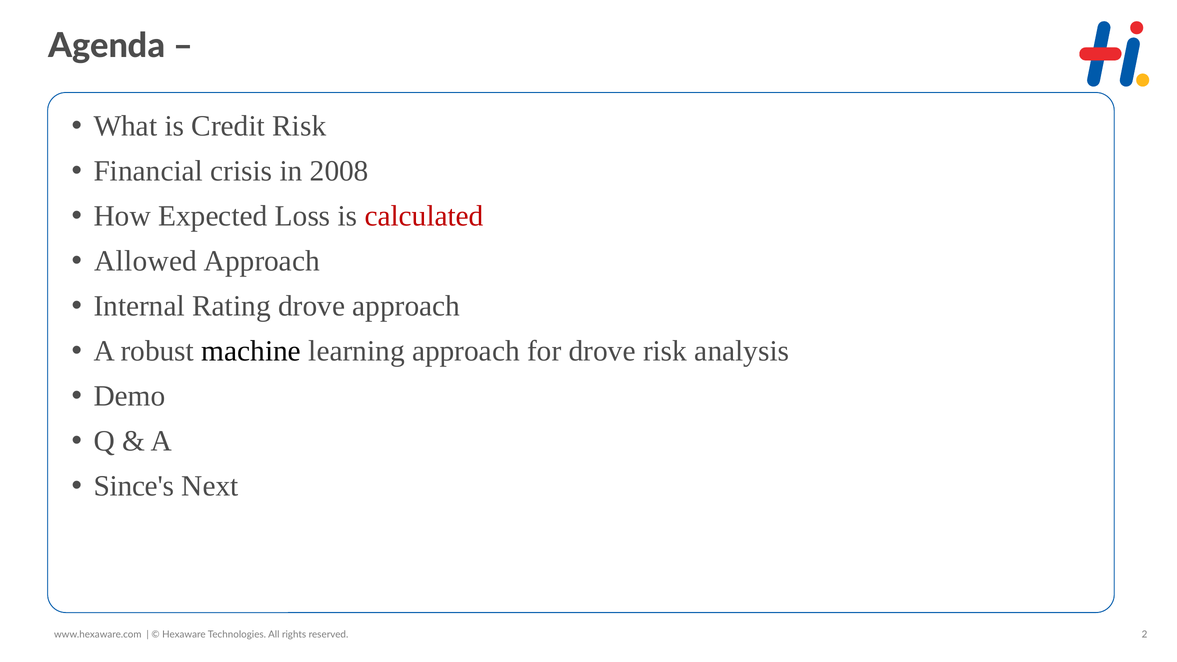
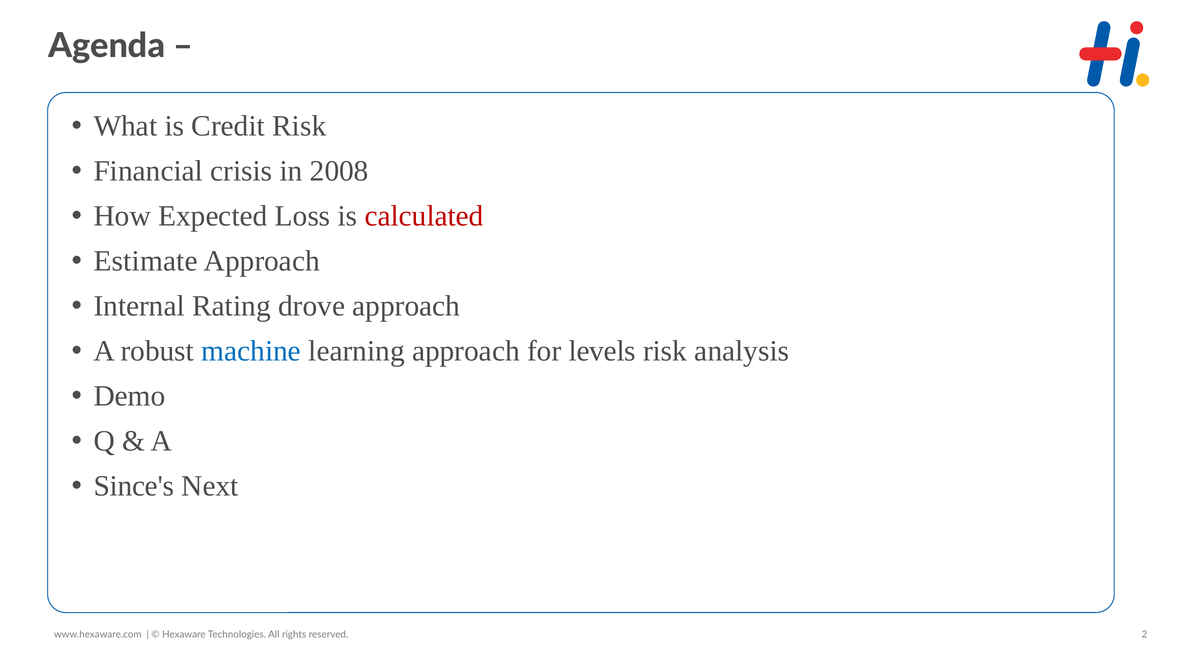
Allowed: Allowed -> Estimate
machine colour: black -> blue
for drove: drove -> levels
